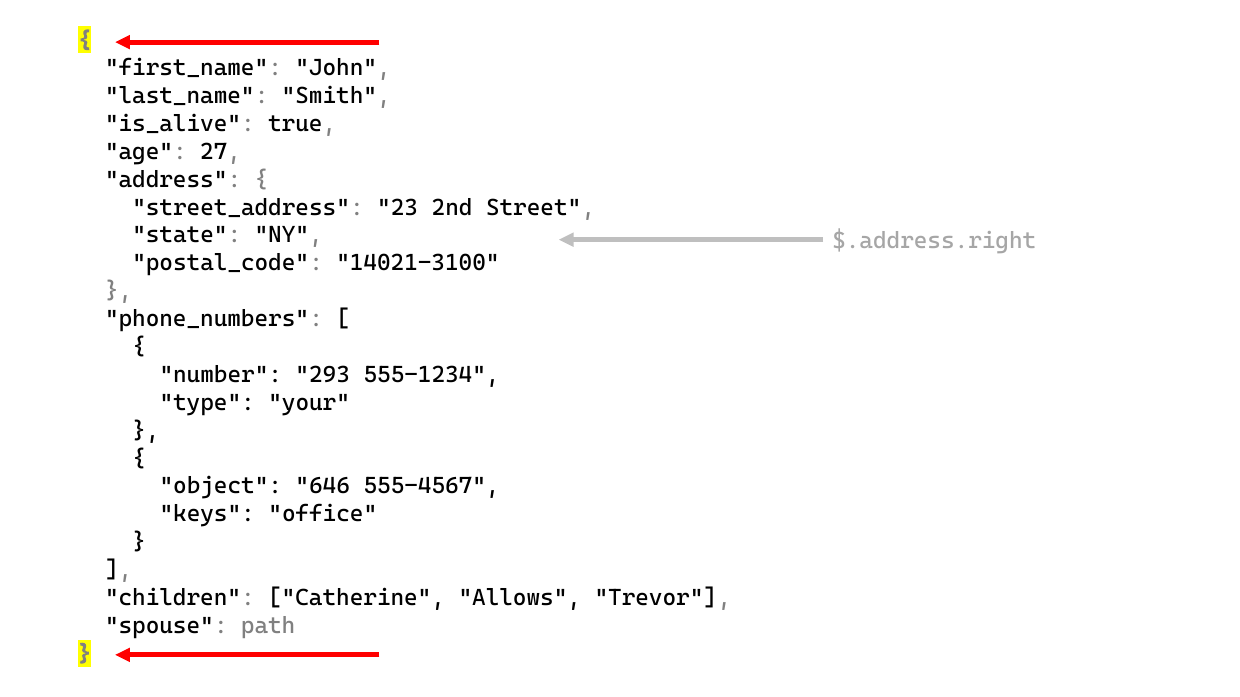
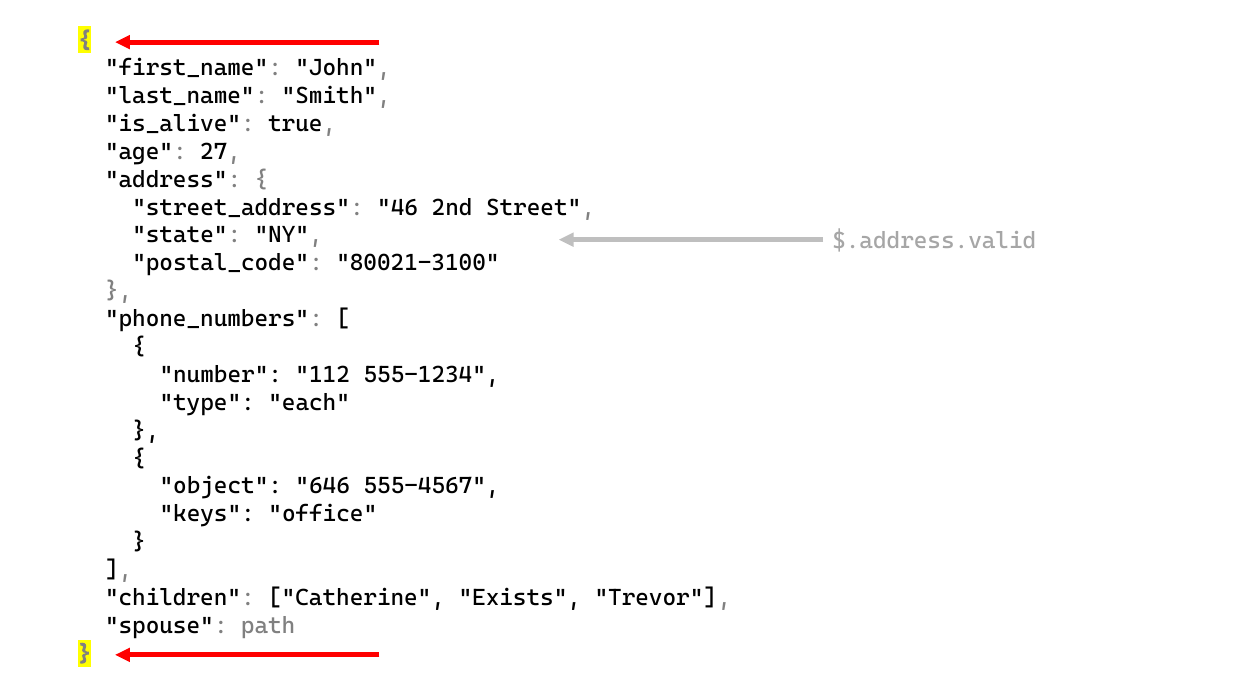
23: 23 -> 46
$.address.right: $.address.right -> $.address.valid
14021-3100: 14021-3100 -> 80021-3100
293: 293 -> 112
your: your -> each
Allows: Allows -> Exists
